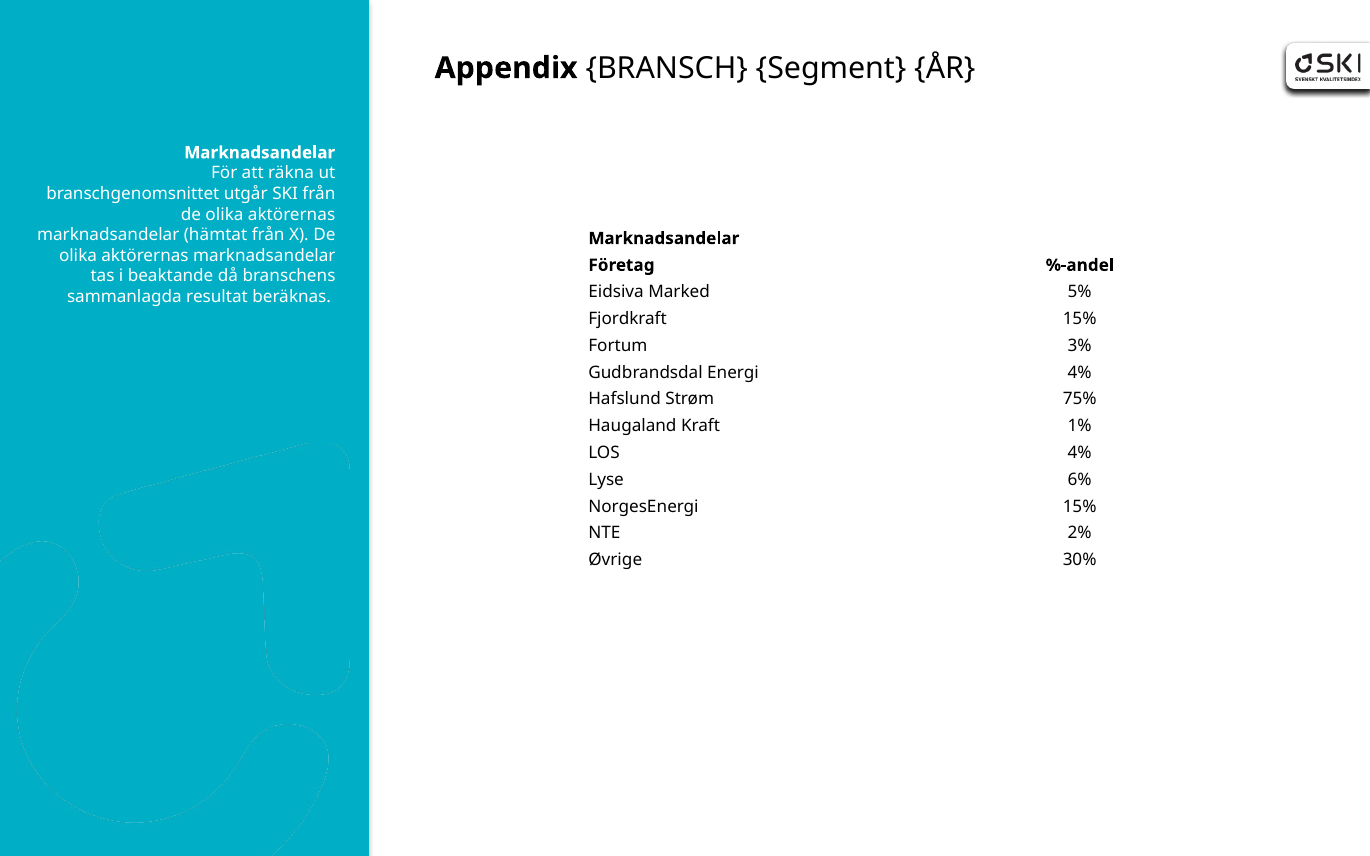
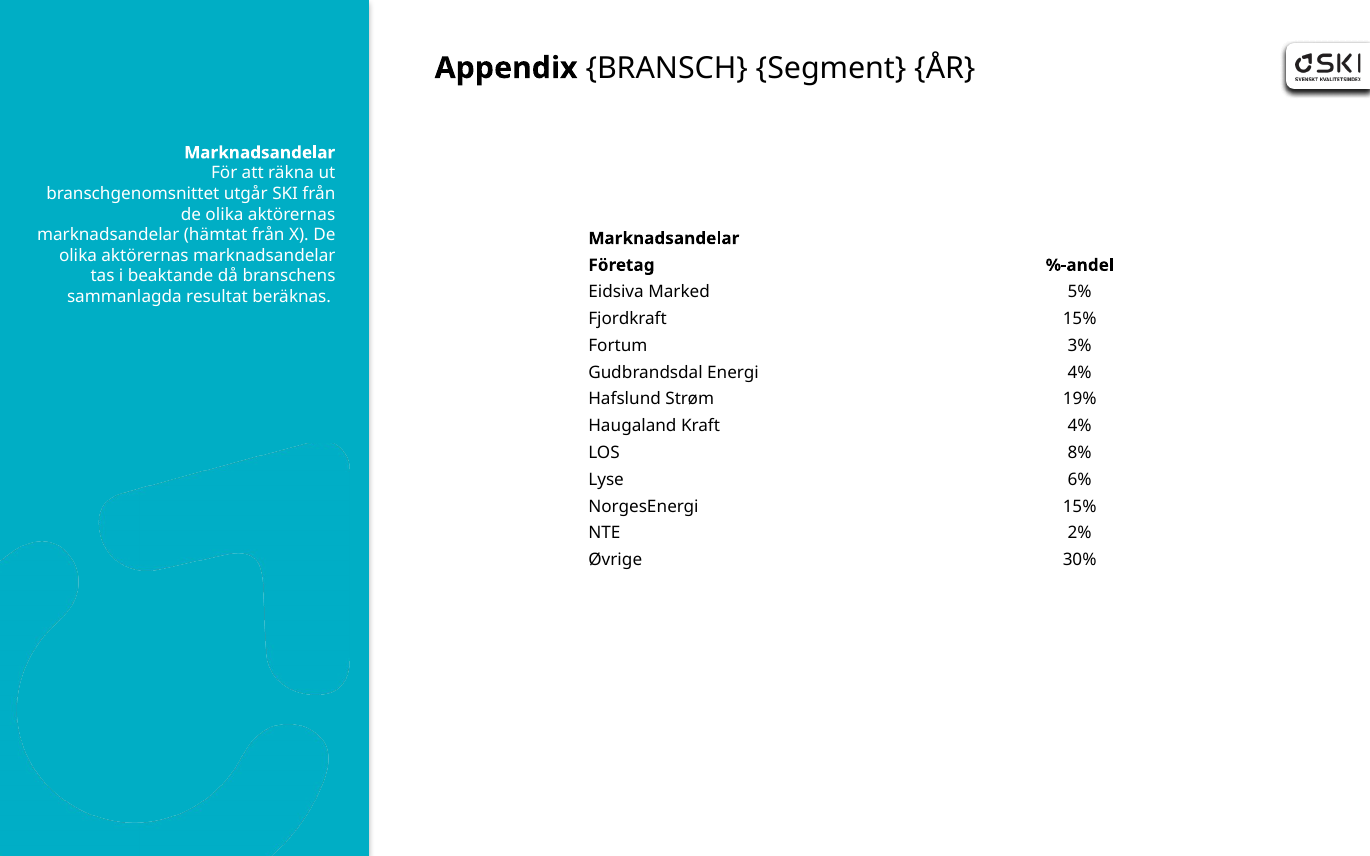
75%: 75% -> 19%
Kraft 1%: 1% -> 4%
LOS 4%: 4% -> 8%
